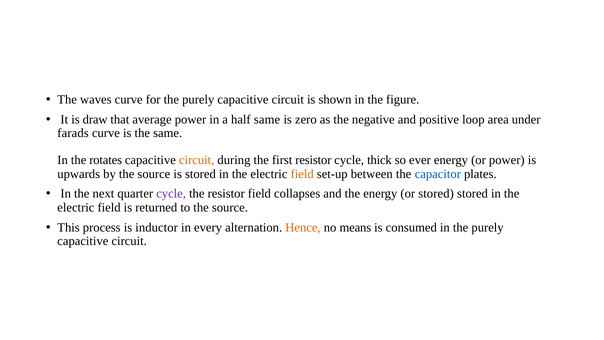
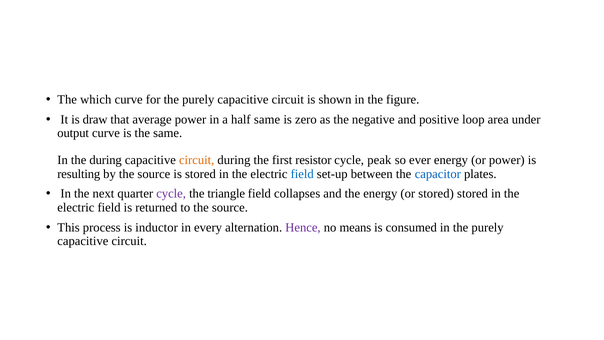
waves: waves -> which
farads: farads -> output
the rotates: rotates -> during
thick: thick -> peak
upwards: upwards -> resulting
field at (302, 174) colour: orange -> blue
the resistor: resistor -> triangle
Hence colour: orange -> purple
